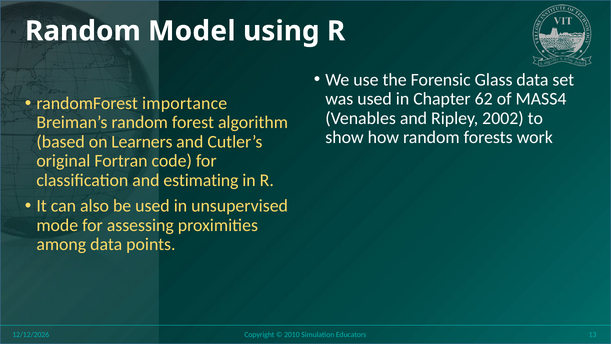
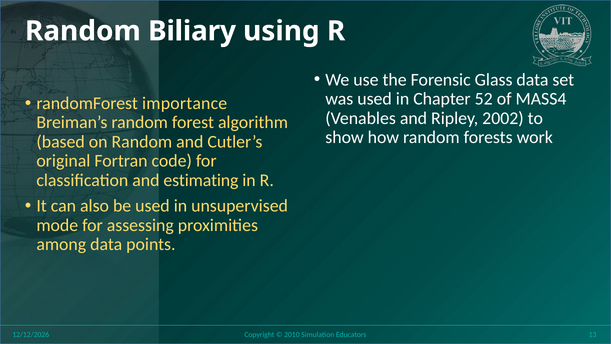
Model: Model -> Biliary
62: 62 -> 52
on Learners: Learners -> Random
